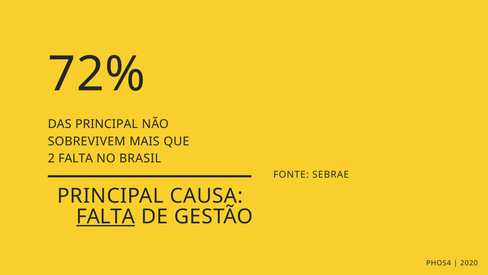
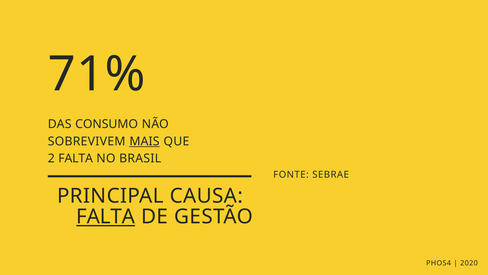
72%: 72% -> 71%
DAS PRINCIPAL: PRINCIPAL -> CONSUMO
MAIS underline: none -> present
